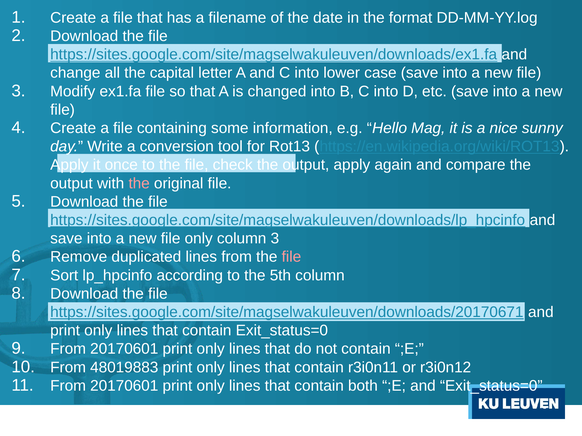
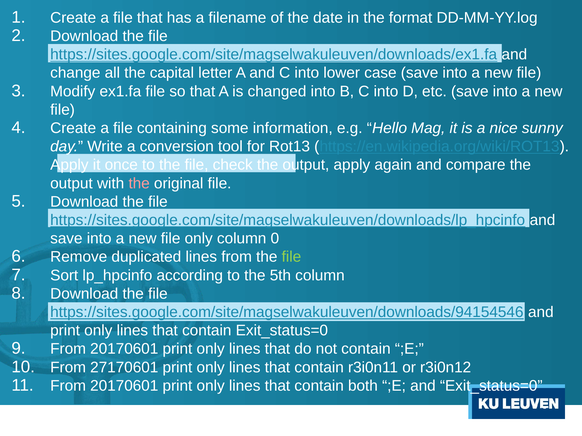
column 3: 3 -> 0
file at (291, 257) colour: pink -> light green
https://sites.google.com/site/magselwakuleuven/downloads/20170671: https://sites.google.com/site/magselwakuleuven/downloads/20170671 -> https://sites.google.com/site/magselwakuleuven/downloads/94154546
48019883: 48019883 -> 27170601
